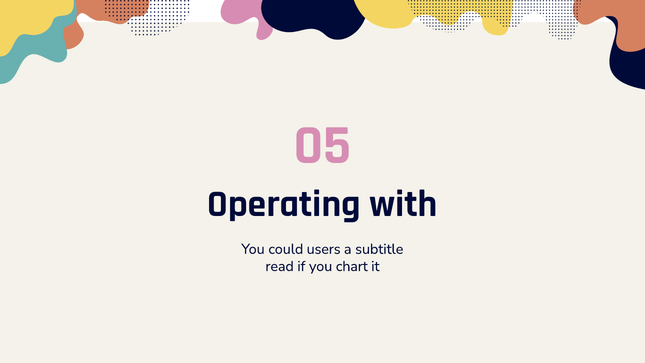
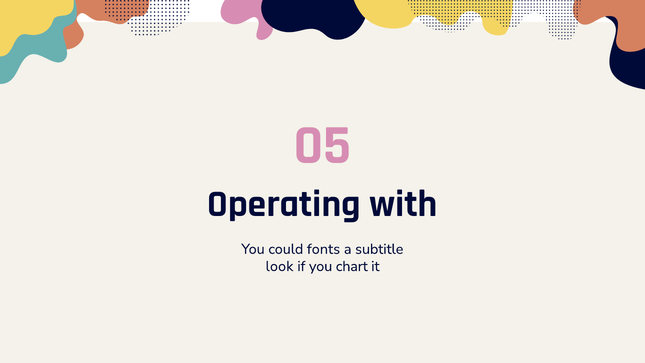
users: users -> fonts
read: read -> look
